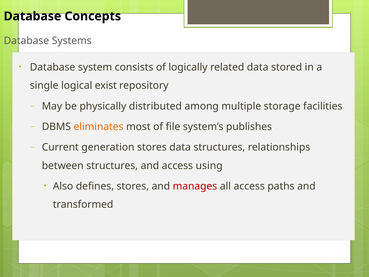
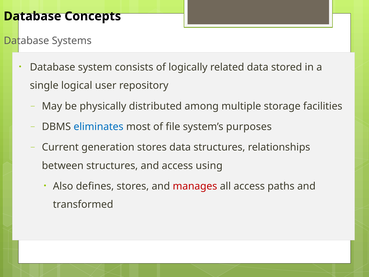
exist: exist -> user
eliminates colour: orange -> blue
publishes: publishes -> purposes
